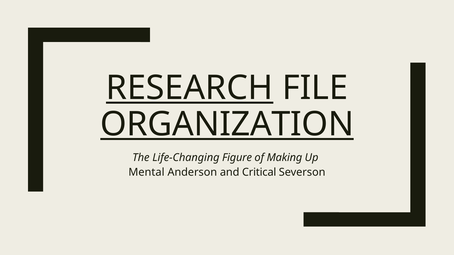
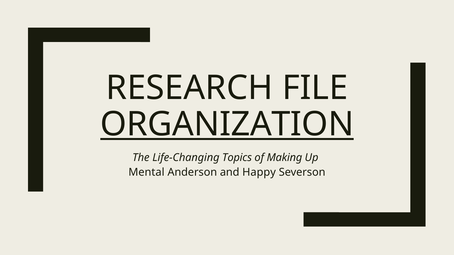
RESEARCH underline: present -> none
Figure: Figure -> Topics
Critical: Critical -> Happy
